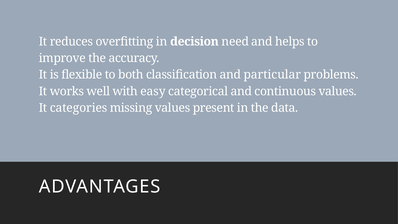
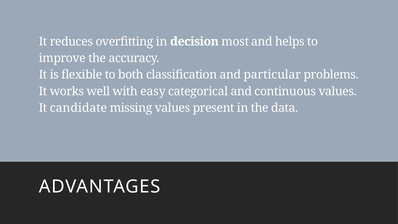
need: need -> most
categories: categories -> candidate
